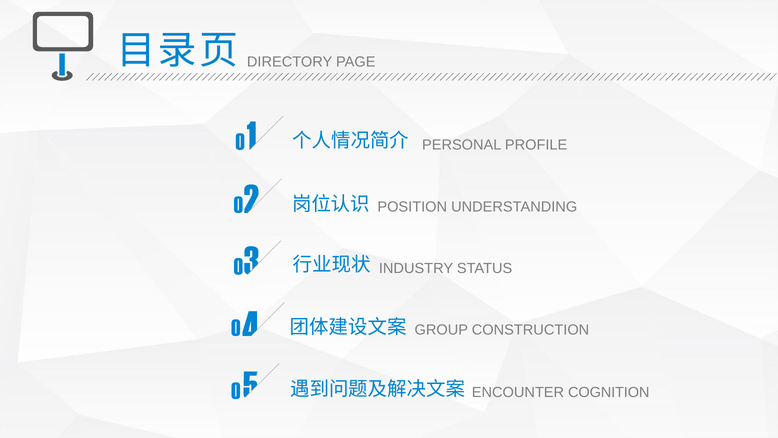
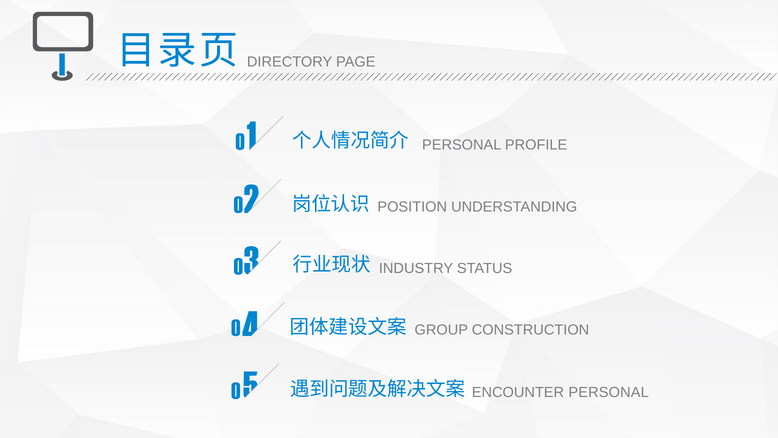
ENCOUNTER COGNITION: COGNITION -> PERSONAL
